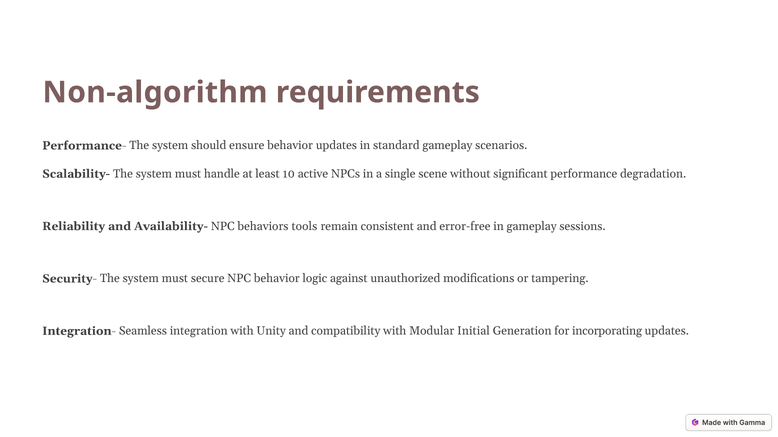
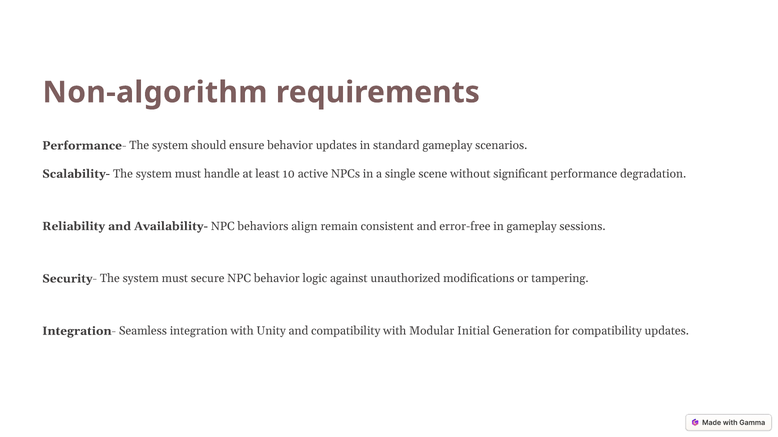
tools: tools -> align
for incorporating: incorporating -> compatibility
